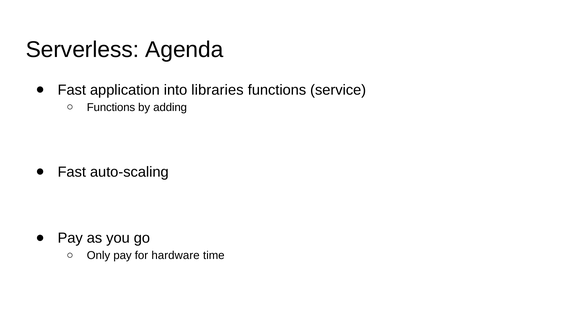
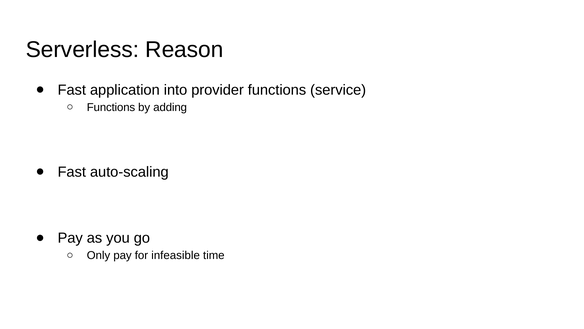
Agenda: Agenda -> Reason
libraries: libraries -> provider
hardware: hardware -> infeasible
